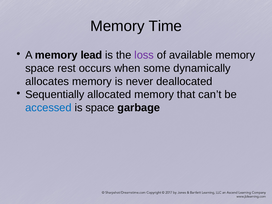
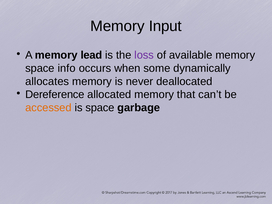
Time: Time -> Input
rest: rest -> info
Sequentially: Sequentially -> Dereference
accessed colour: blue -> orange
